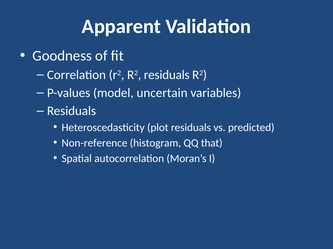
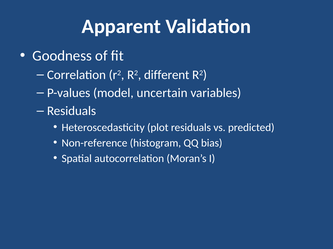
R2 residuals: residuals -> different
that: that -> bias
